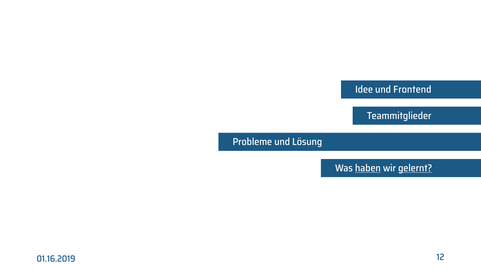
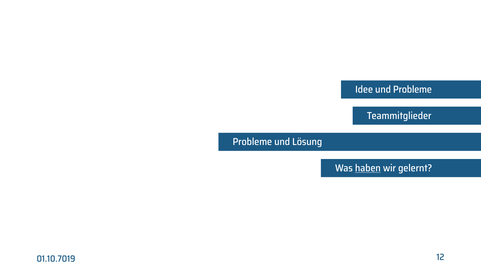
und Frontend: Frontend -> Probleme
gelernt underline: present -> none
01.16.2019: 01.16.2019 -> 01.10.7019
